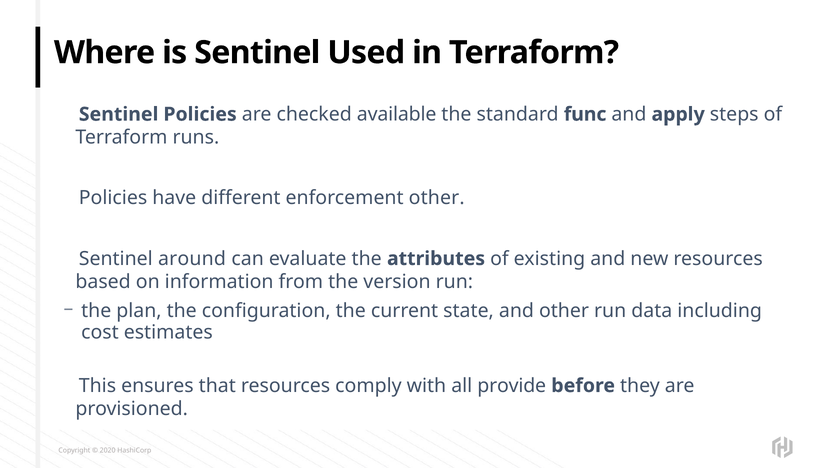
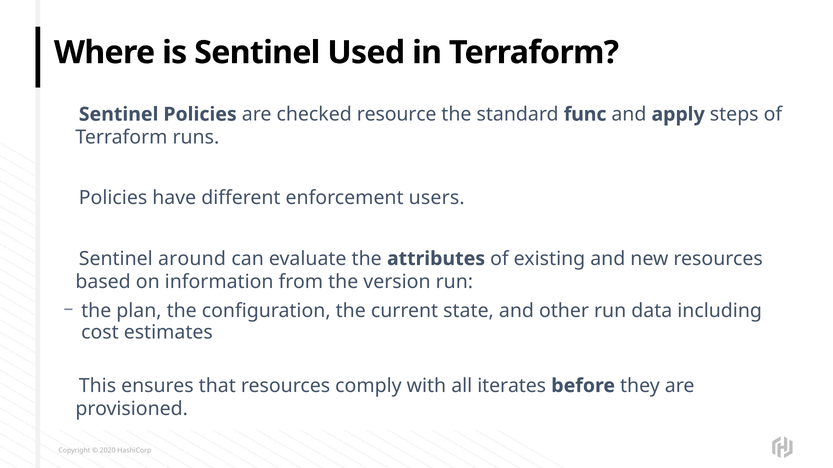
available: available -> resource
enforcement other: other -> users
provide: provide -> iterates
